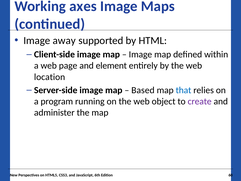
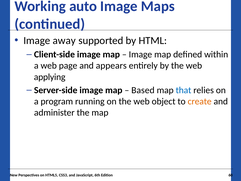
axes: axes -> auto
element: element -> appears
location: location -> applying
create colour: purple -> orange
